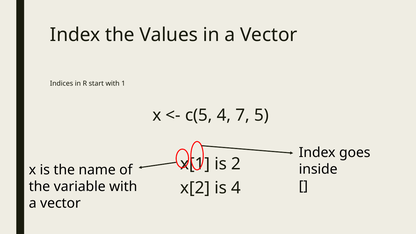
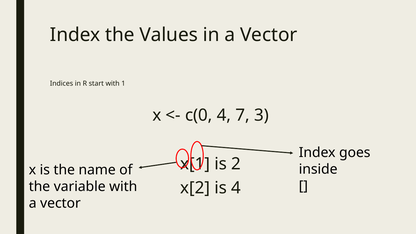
c(5: c(5 -> c(0
5: 5 -> 3
